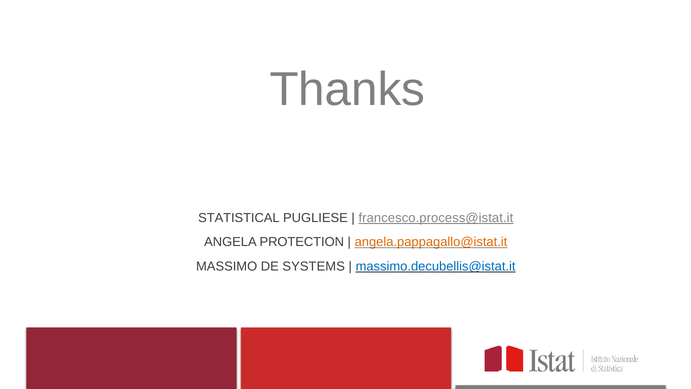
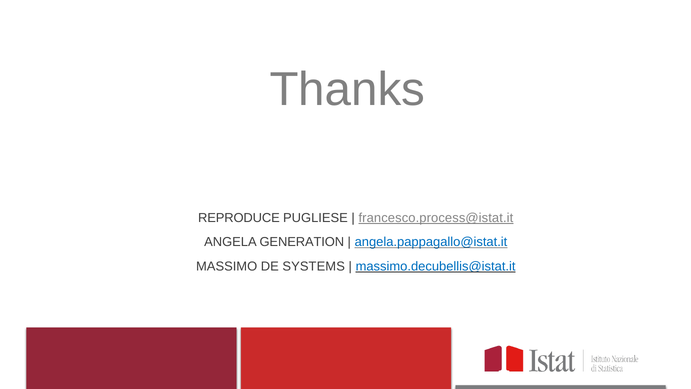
STATISTICAL: STATISTICAL -> REPRODUCE
PROTECTION: PROTECTION -> GENERATION
angela.pappagallo@istat.it colour: orange -> blue
